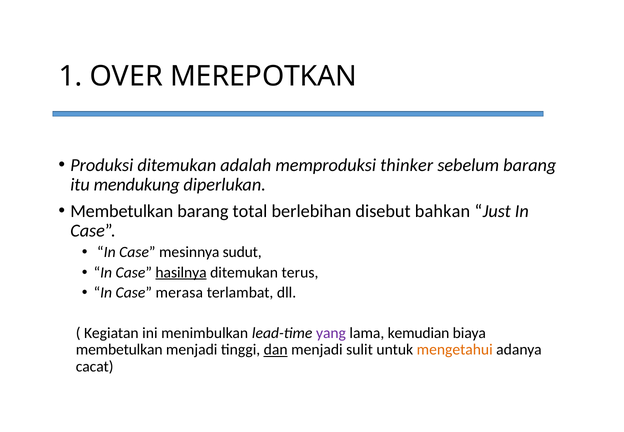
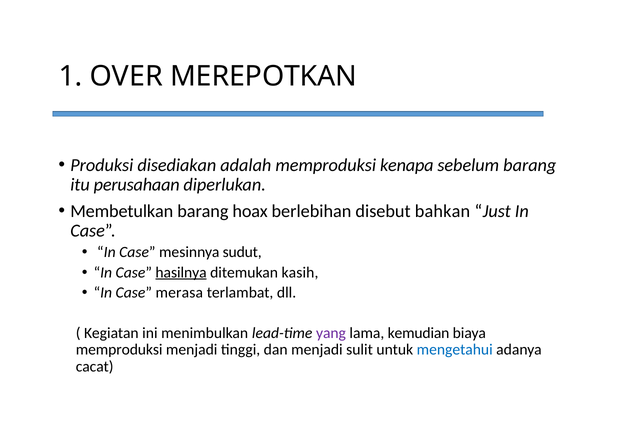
Produksi ditemukan: ditemukan -> disediakan
thinker: thinker -> kenapa
mendukung: mendukung -> perusahaan
total: total -> hoax
terus: terus -> kasih
membetulkan at (119, 350): membetulkan -> memproduksi
dan underline: present -> none
mengetahui colour: orange -> blue
